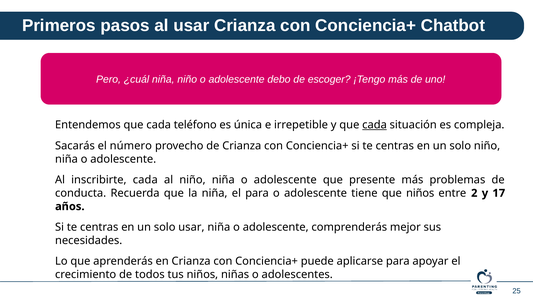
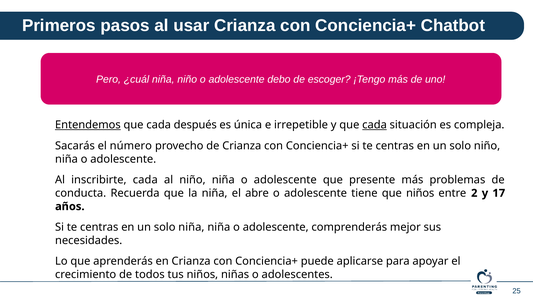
Entendemos underline: none -> present
teléfono: teléfono -> después
el para: para -> abre
solo usar: usar -> niña
